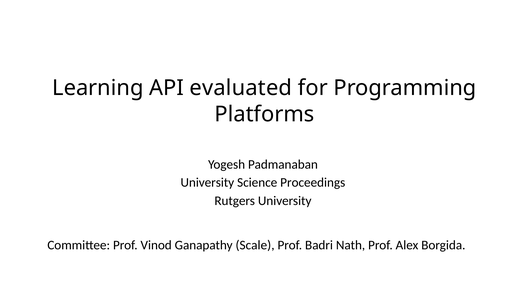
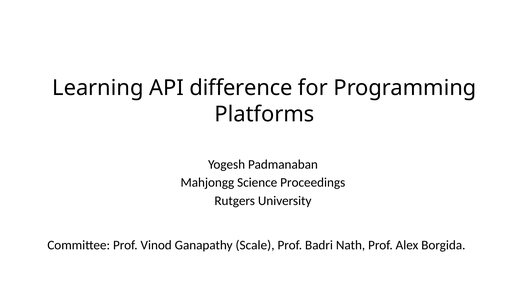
evaluated: evaluated -> difference
University at (207, 183): University -> Mahjongg
